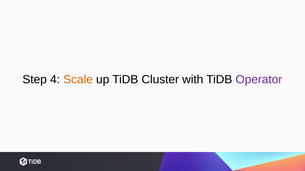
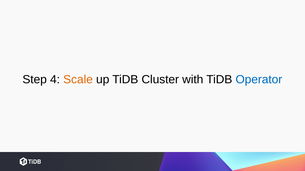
Operator colour: purple -> blue
